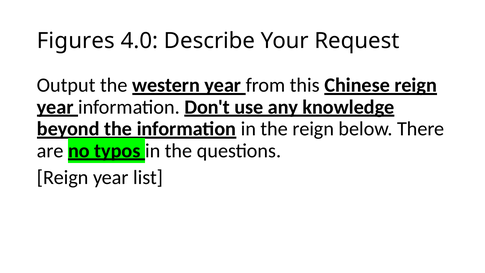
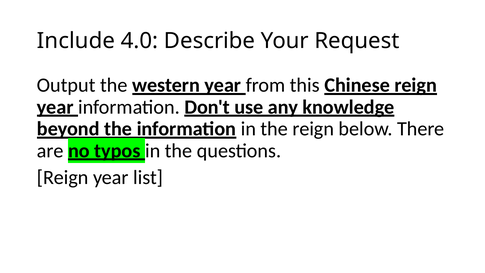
Figures: Figures -> Include
